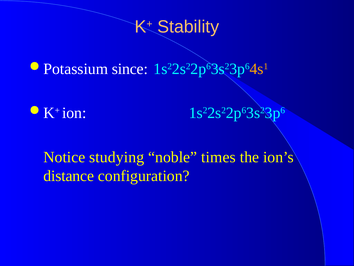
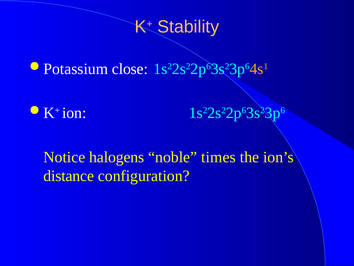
since: since -> close
studying: studying -> halogens
